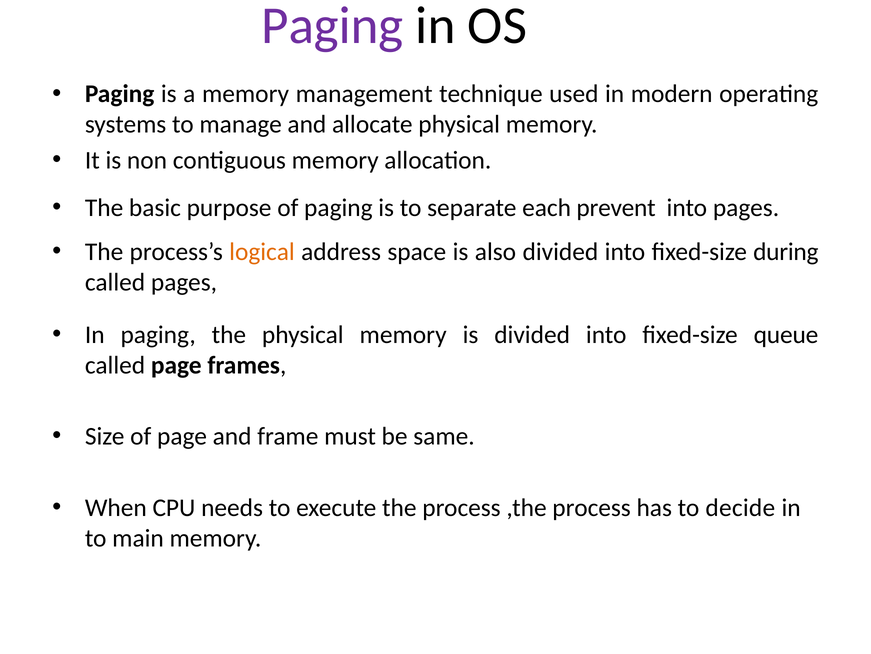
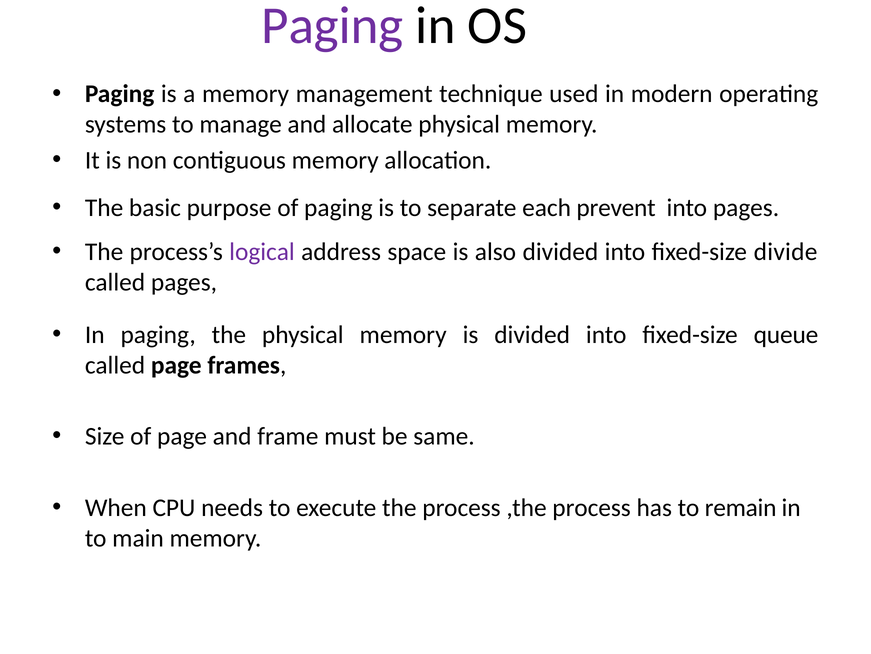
logical colour: orange -> purple
during: during -> divide
decide: decide -> remain
